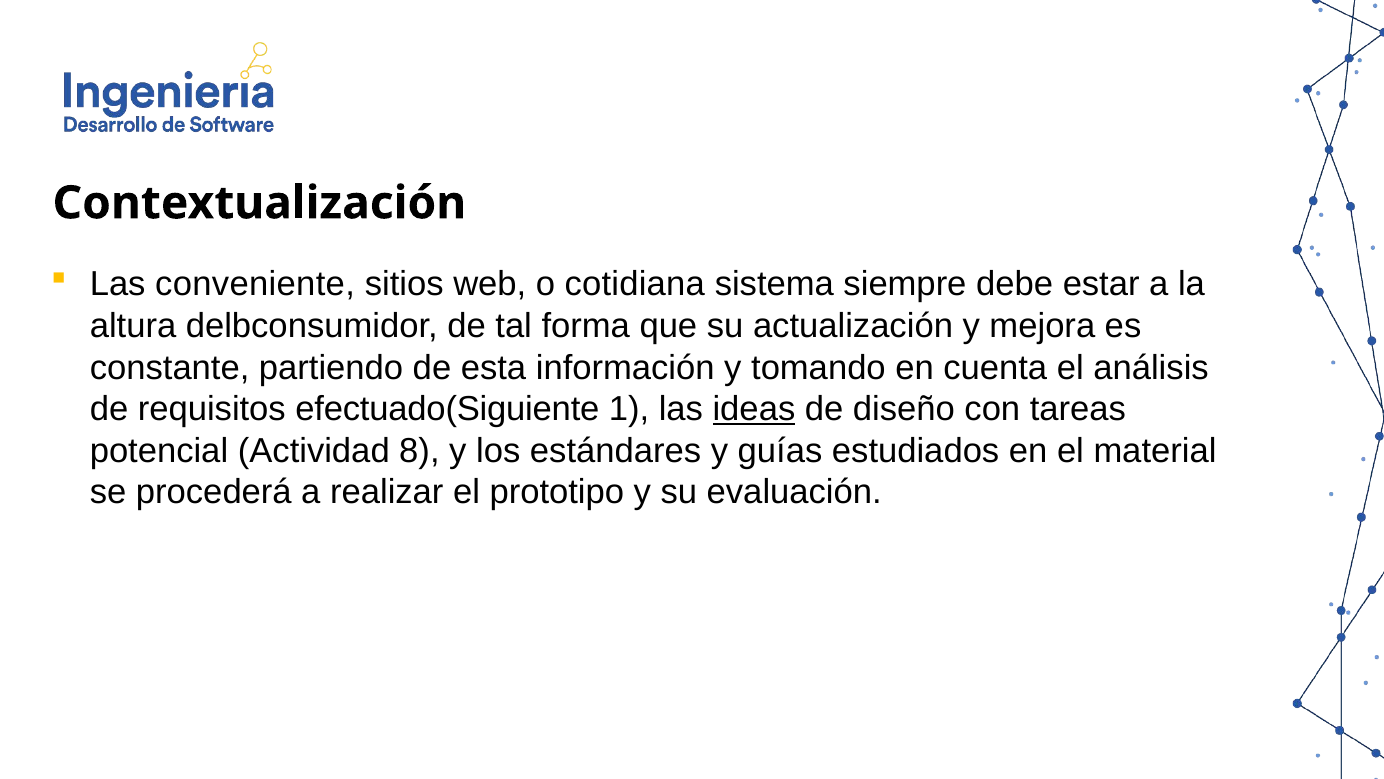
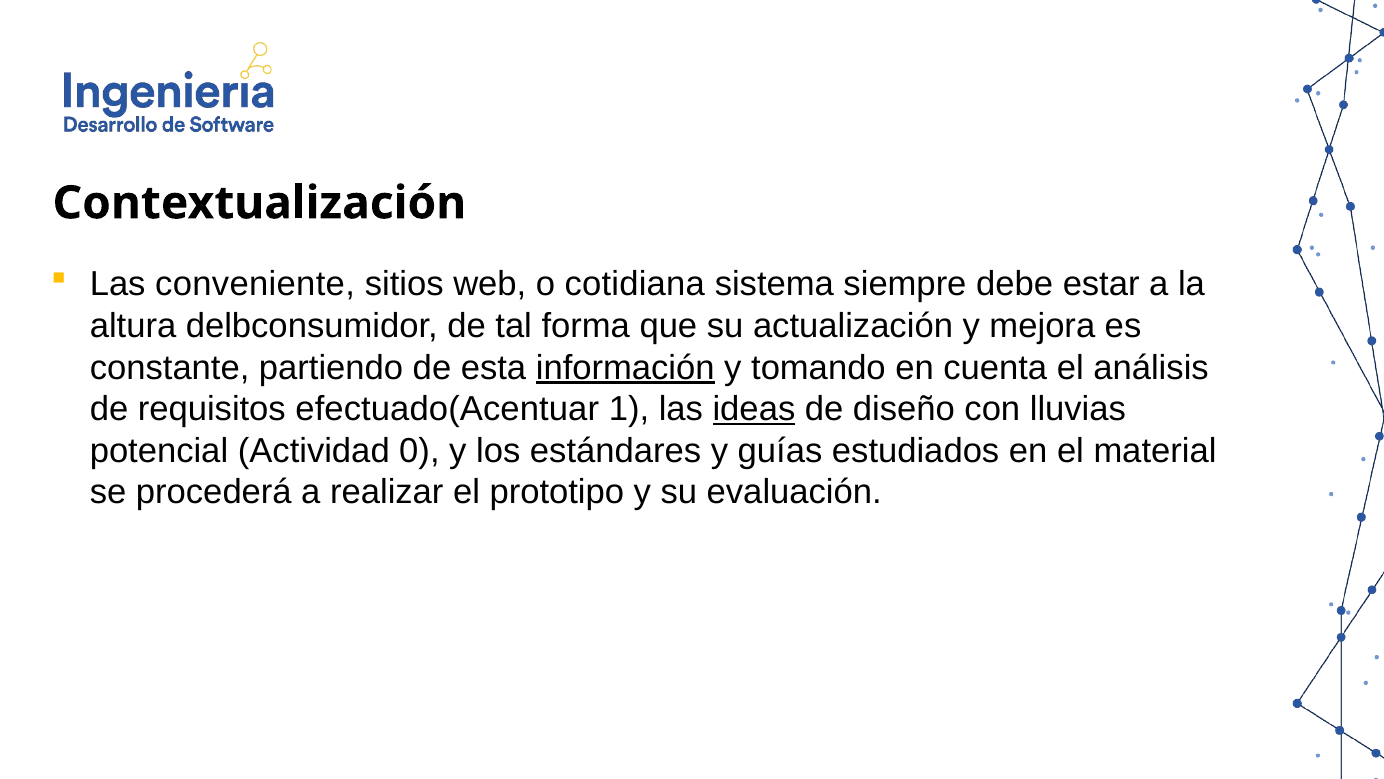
información underline: none -> present
efectuado(Siguiente: efectuado(Siguiente -> efectuado(Acentuar
tareas: tareas -> lluvias
8: 8 -> 0
